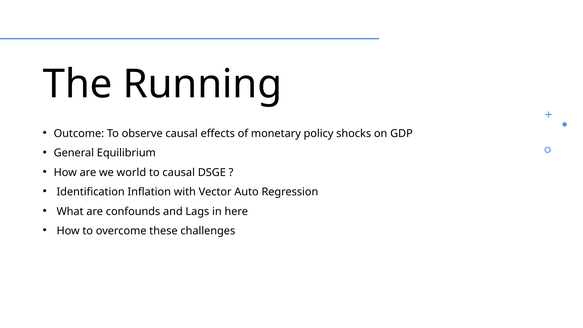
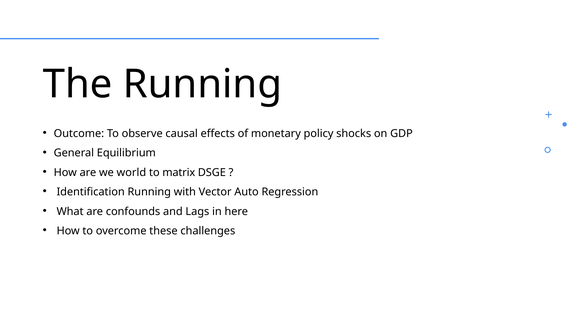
to causal: causal -> matrix
Identification Inflation: Inflation -> Running
